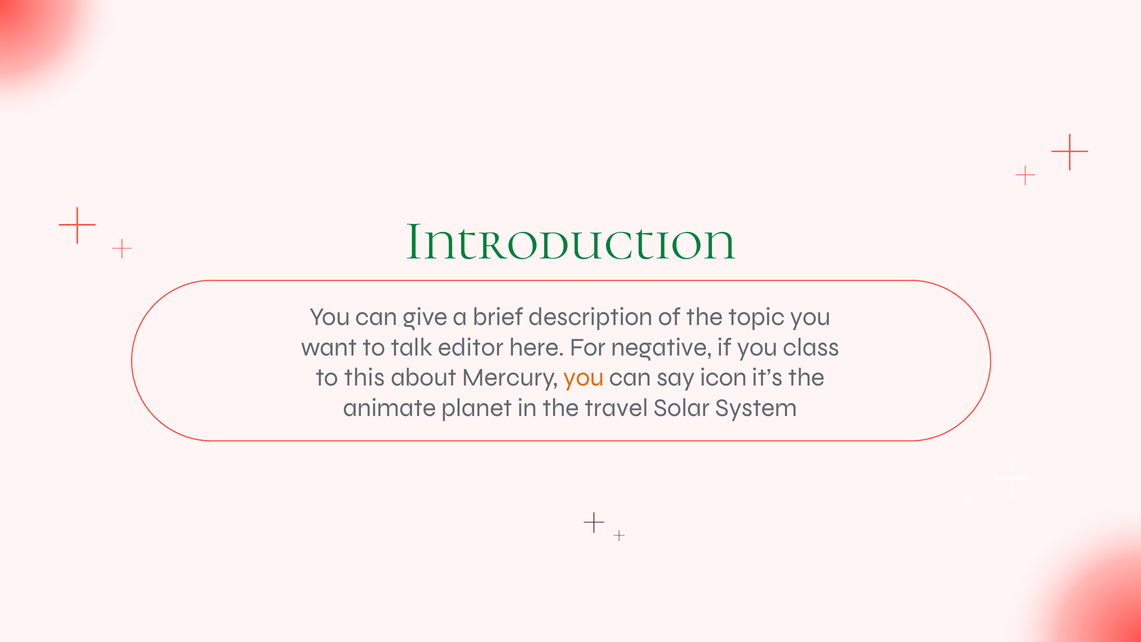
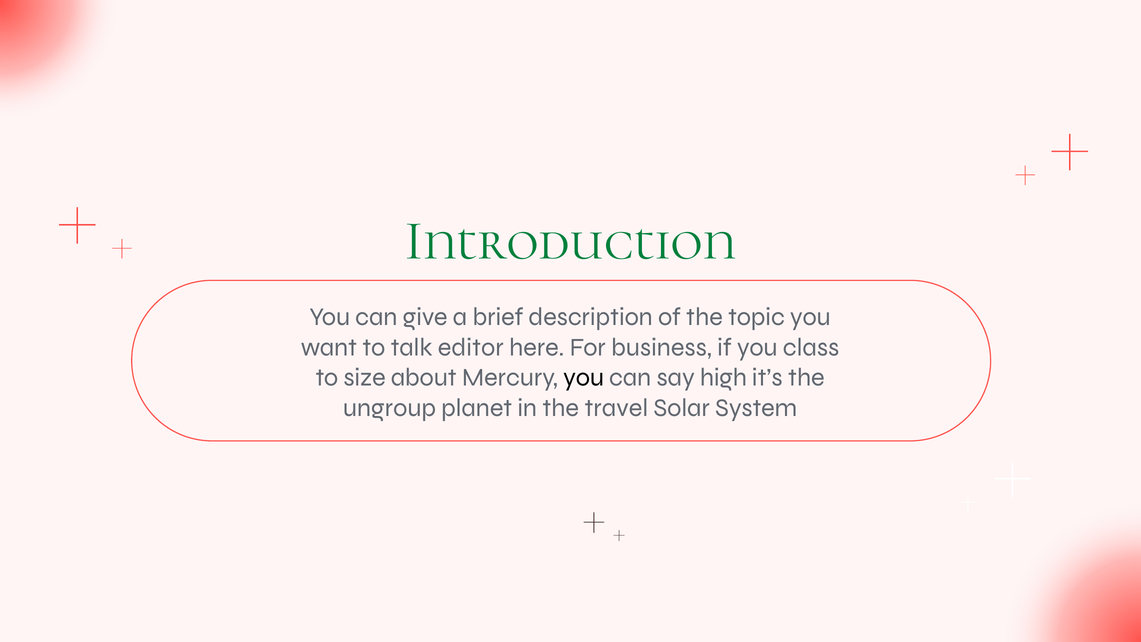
negative: negative -> business
this: this -> size
you at (584, 377) colour: orange -> black
icon: icon -> high
animate: animate -> ungroup
